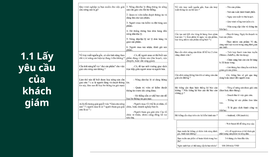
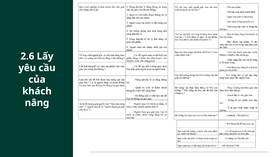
1.1: 1.1 -> 2.6
giám: giám -> nâng
